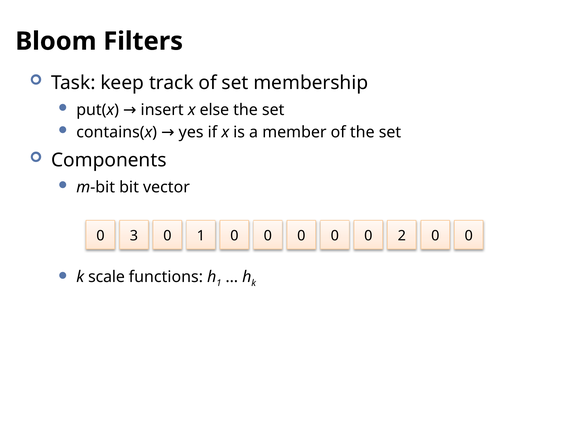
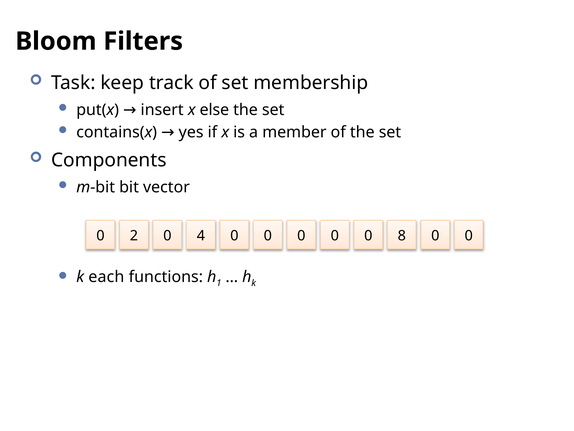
3: 3 -> 2
0 1: 1 -> 4
2: 2 -> 8
scale: scale -> each
